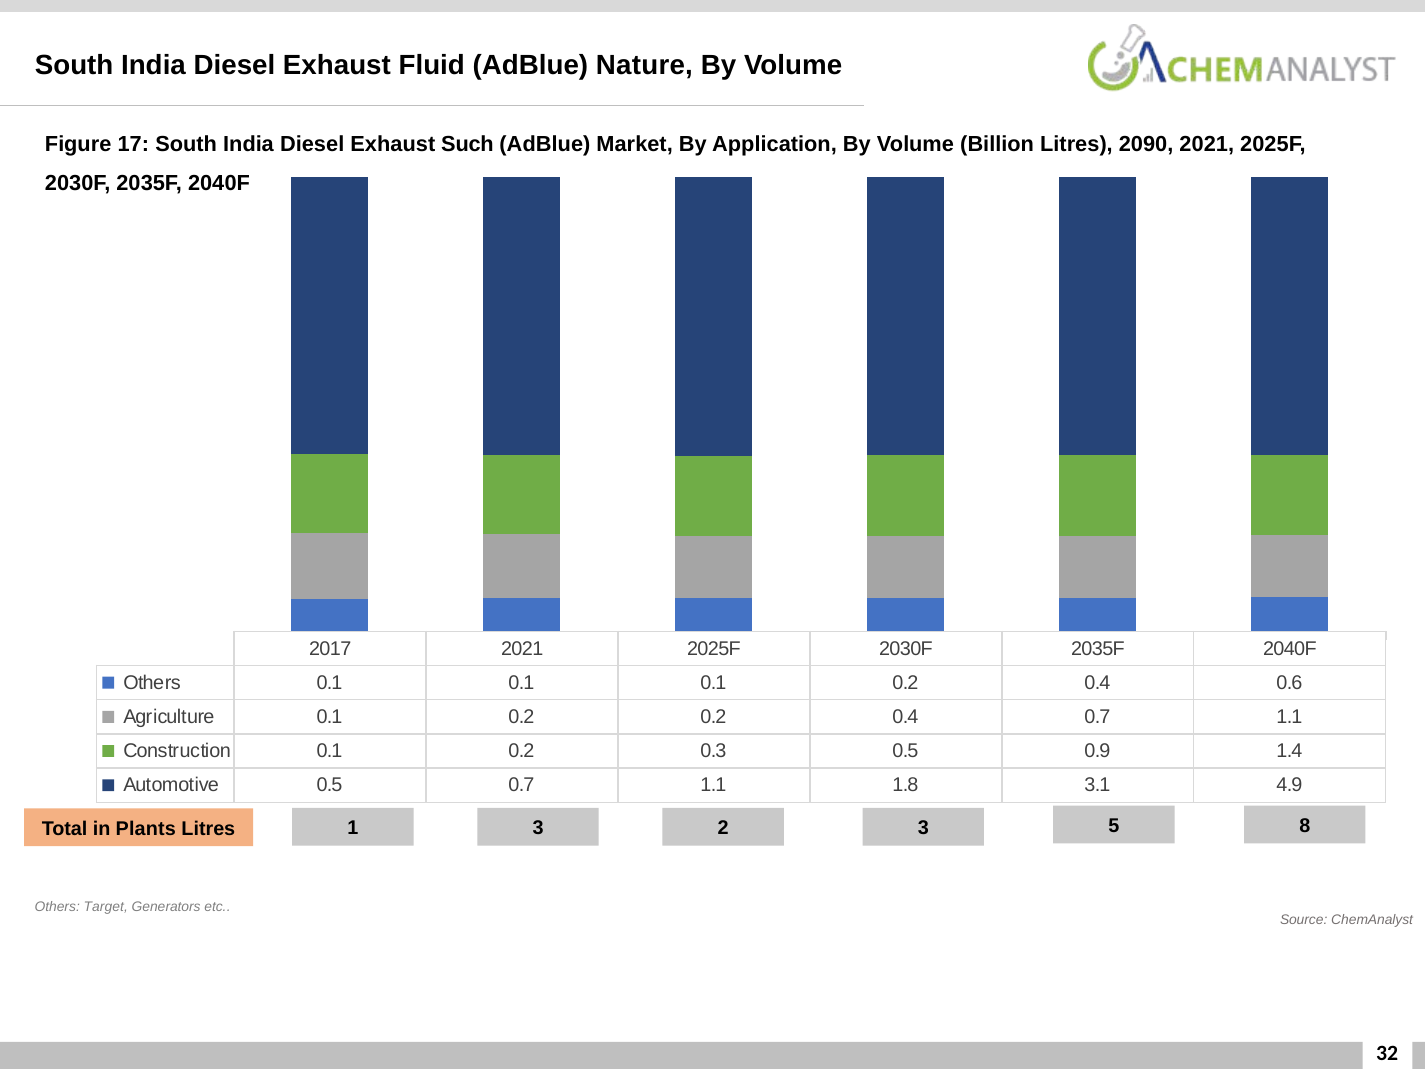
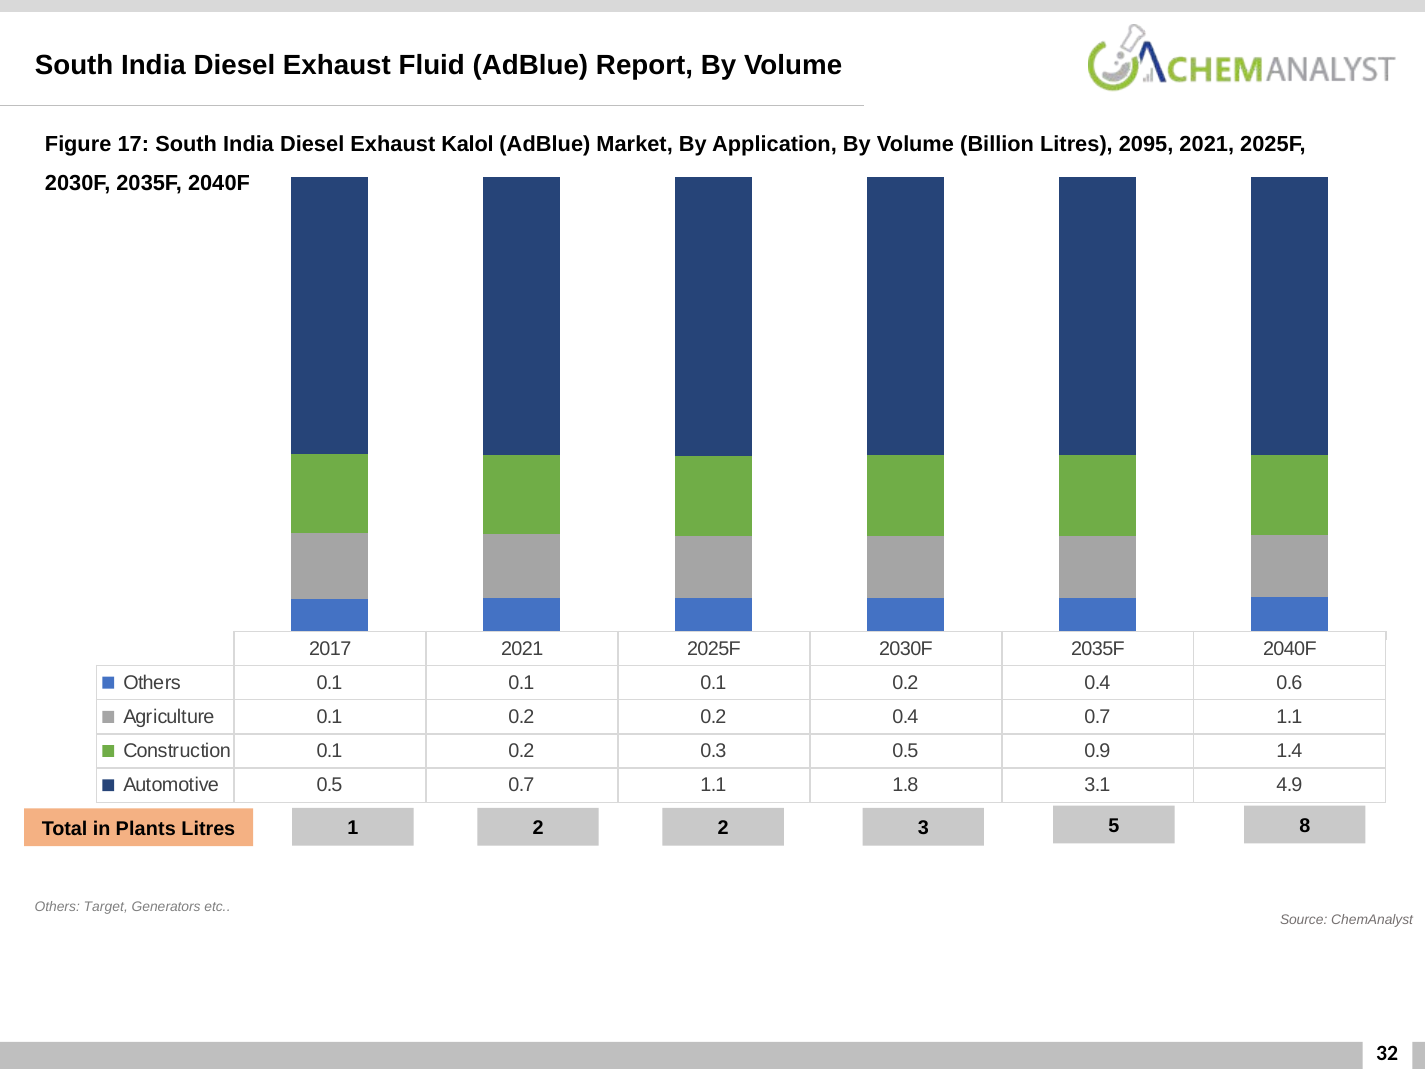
Nature: Nature -> Report
Such: Such -> Kalol
2090: 2090 -> 2095
1 3: 3 -> 2
